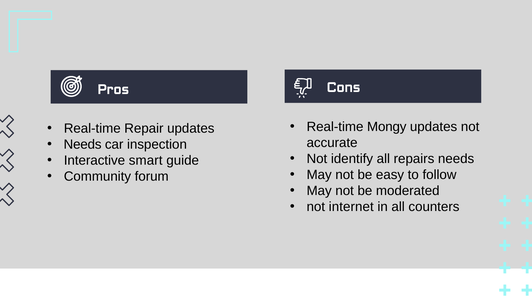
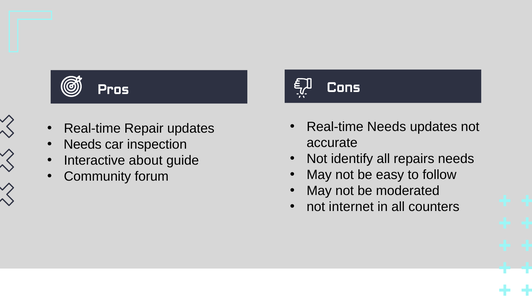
Real-time Mongy: Mongy -> Needs
smart: smart -> about
